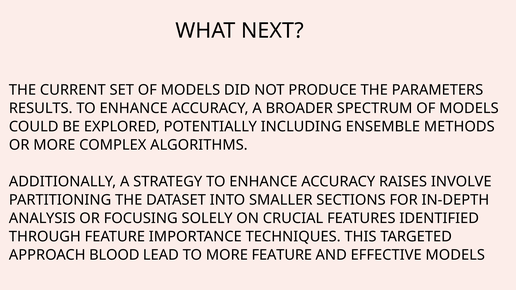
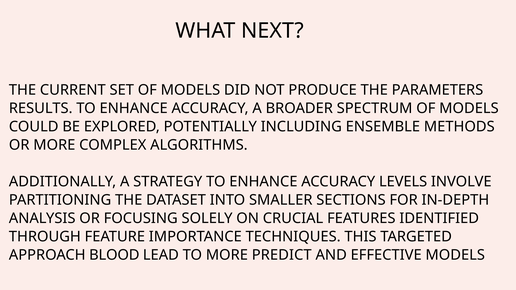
RAISES: RAISES -> LEVELS
MORE FEATURE: FEATURE -> PREDICT
